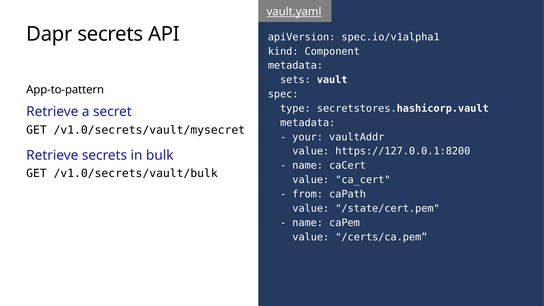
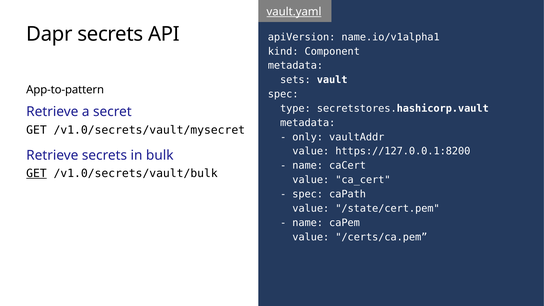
spec.io/v1alpha1: spec.io/v1alpha1 -> name.io/v1alpha1
your: your -> only
GET at (36, 174) underline: none -> present
from at (308, 194): from -> spec
